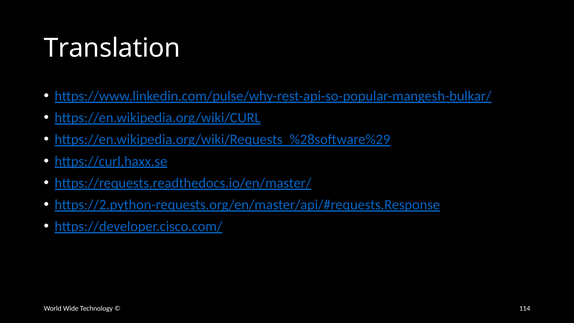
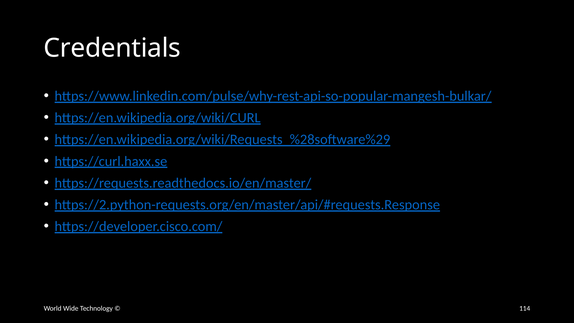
Translation: Translation -> Credentials
